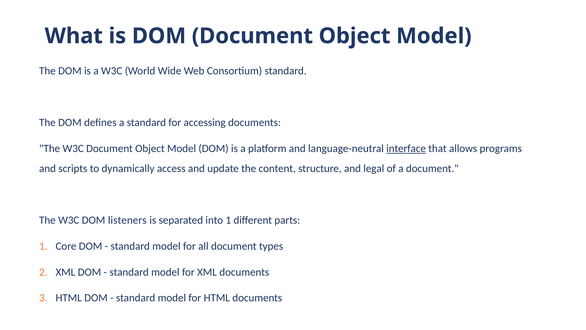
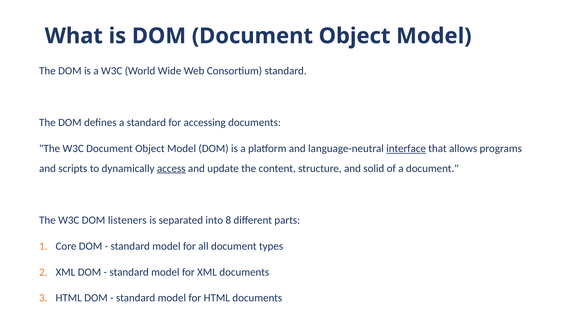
access underline: none -> present
legal: legal -> solid
into 1: 1 -> 8
